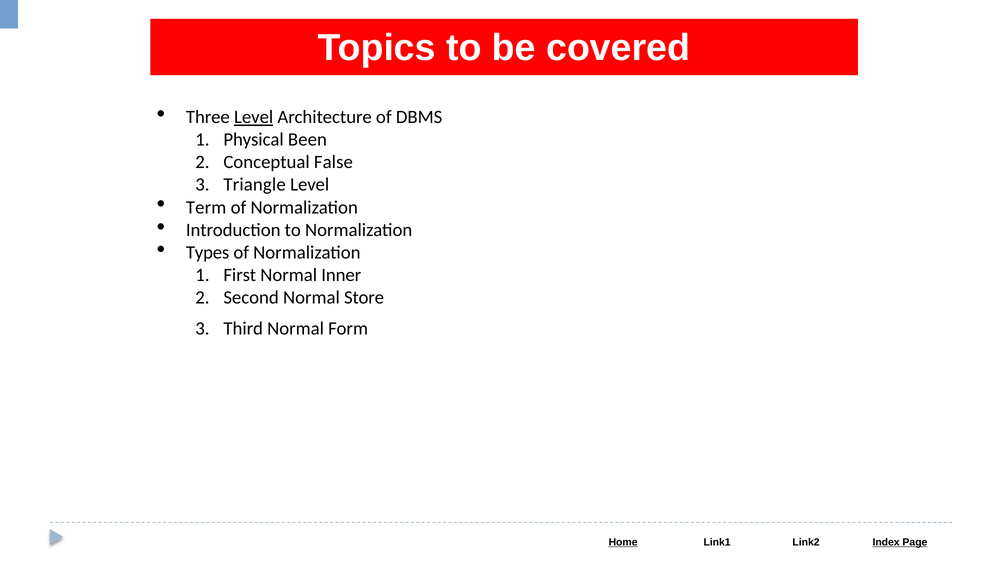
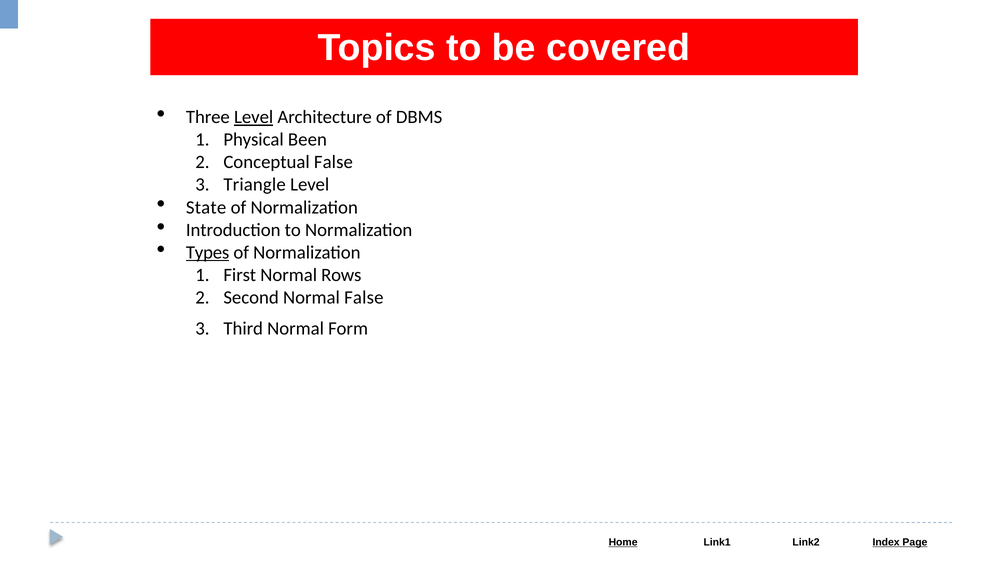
Term: Term -> State
Types underline: none -> present
Inner: Inner -> Rows
Normal Store: Store -> False
